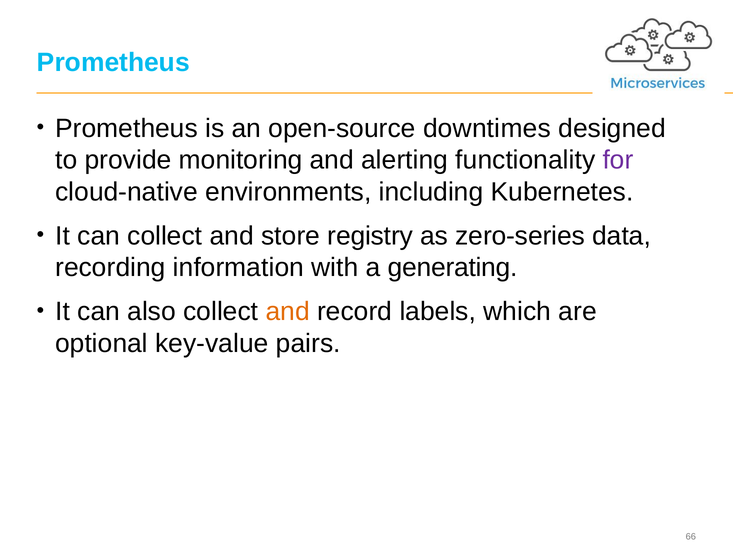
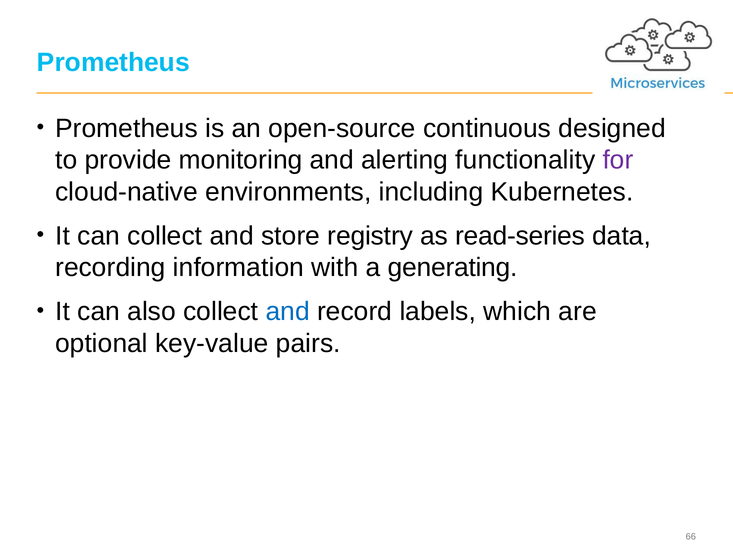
downtimes: downtimes -> continuous
zero-series: zero-series -> read-series
and at (288, 312) colour: orange -> blue
